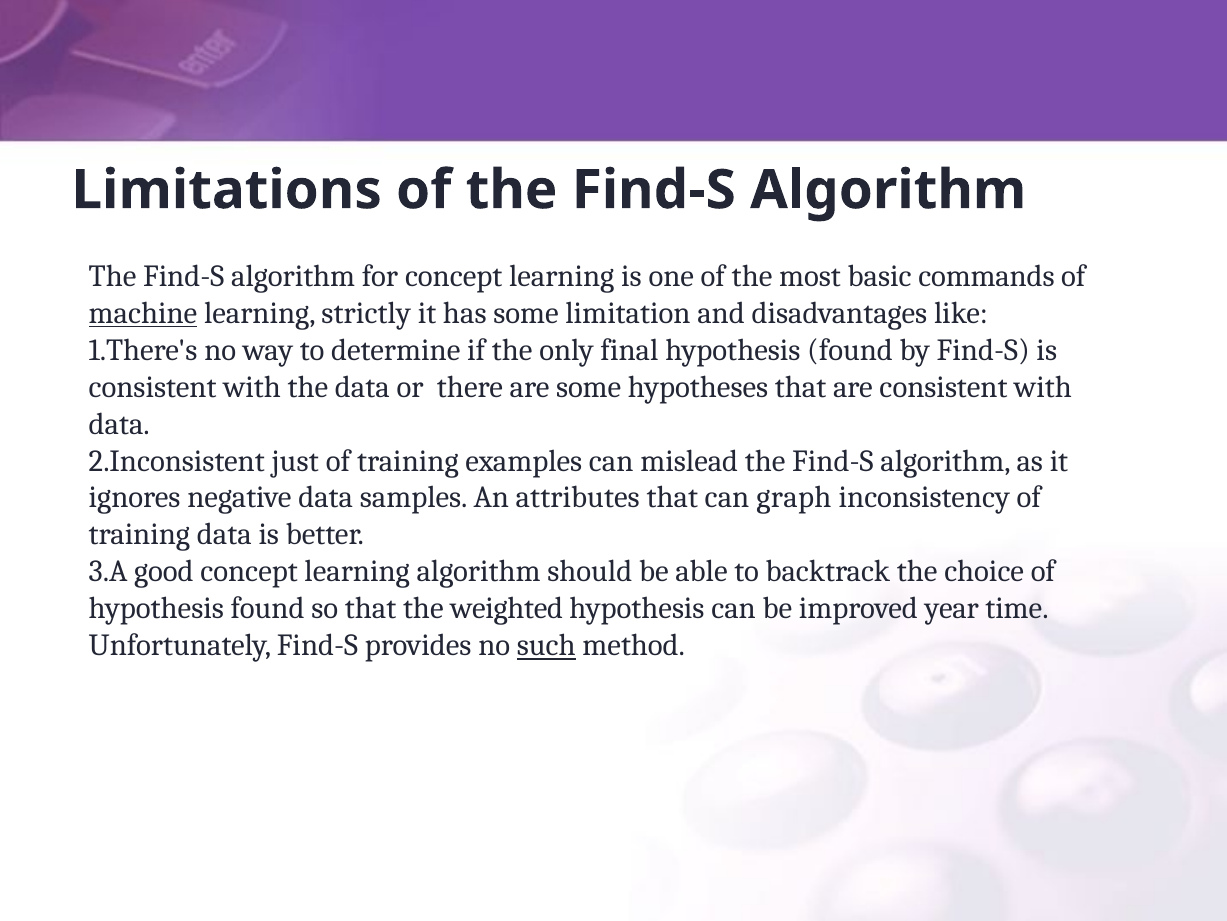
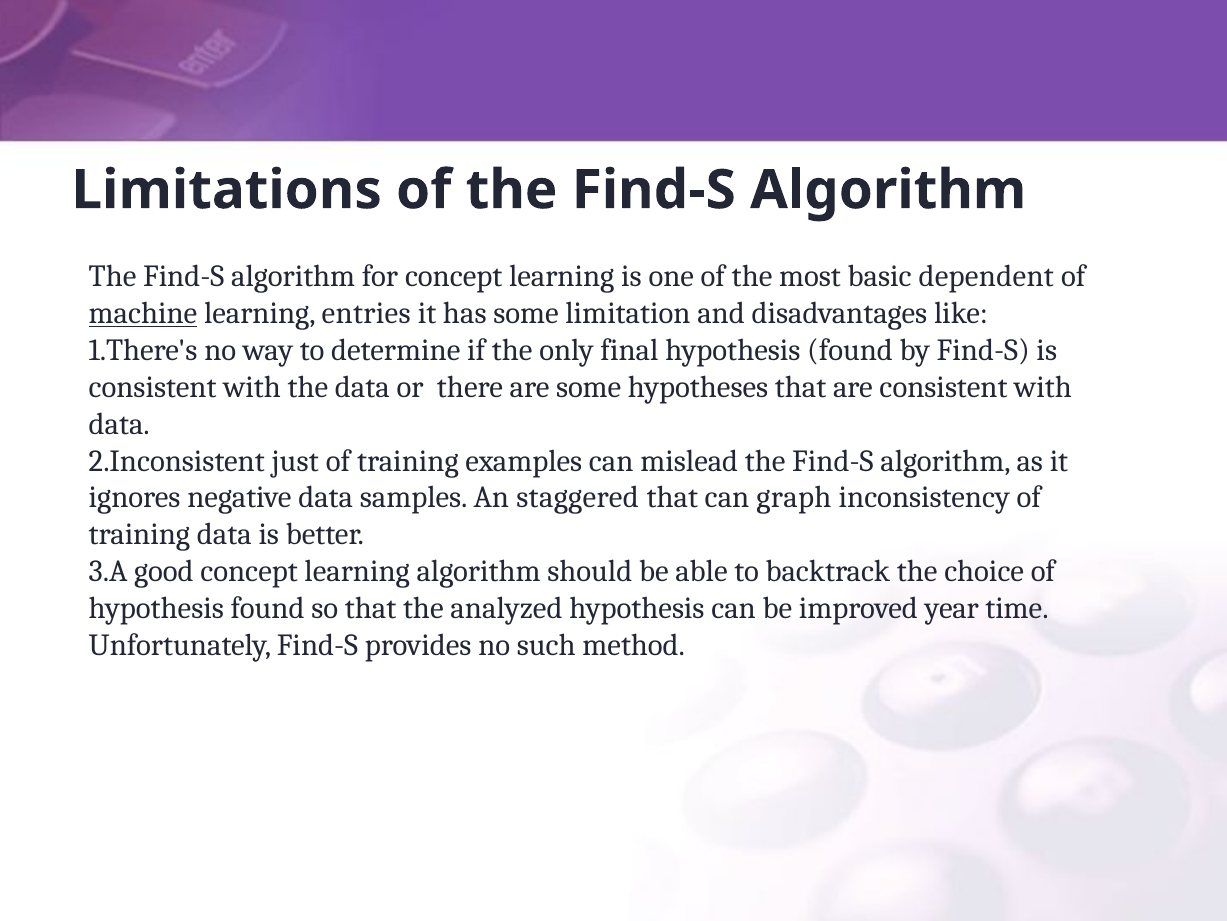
commands: commands -> dependent
strictly: strictly -> entries
attributes: attributes -> staggered
weighted: weighted -> analyzed
such underline: present -> none
